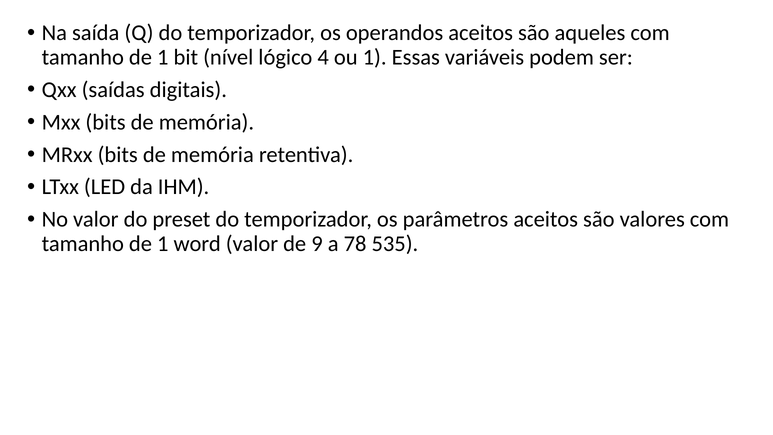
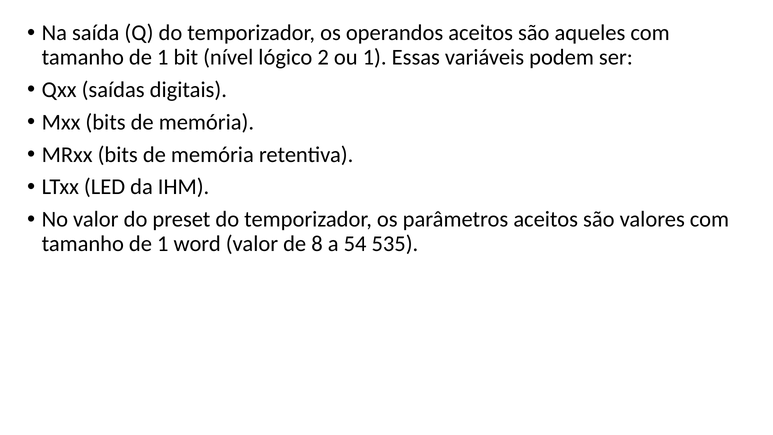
4: 4 -> 2
9: 9 -> 8
78: 78 -> 54
